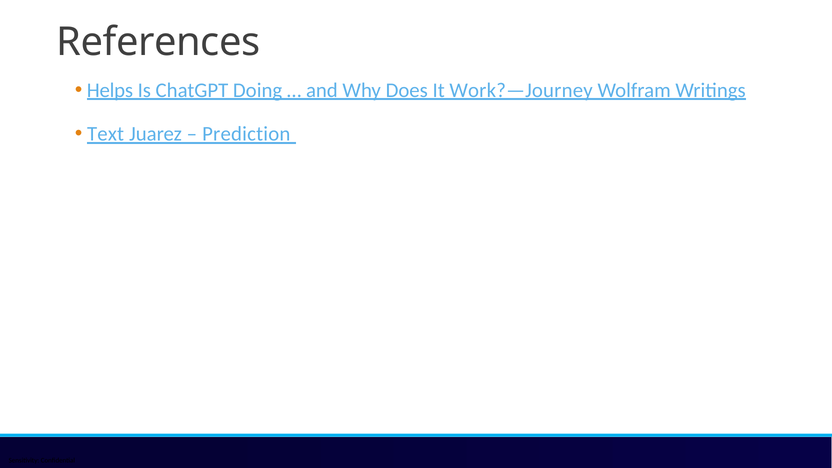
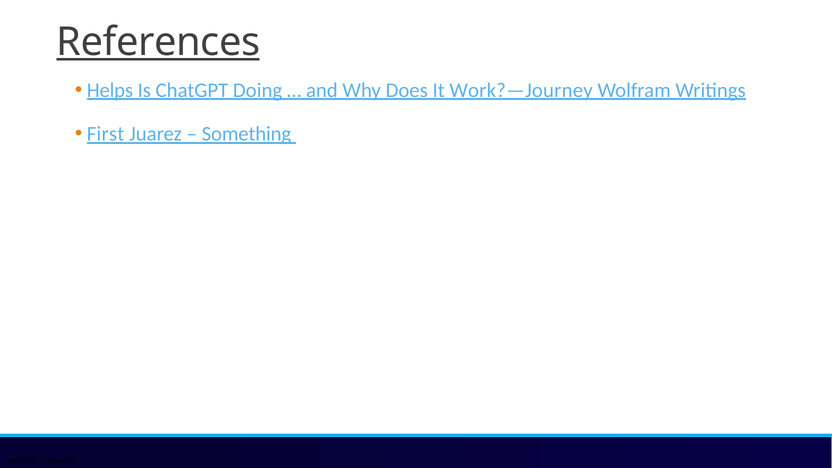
References underline: none -> present
Text: Text -> First
Prediction: Prediction -> Something
